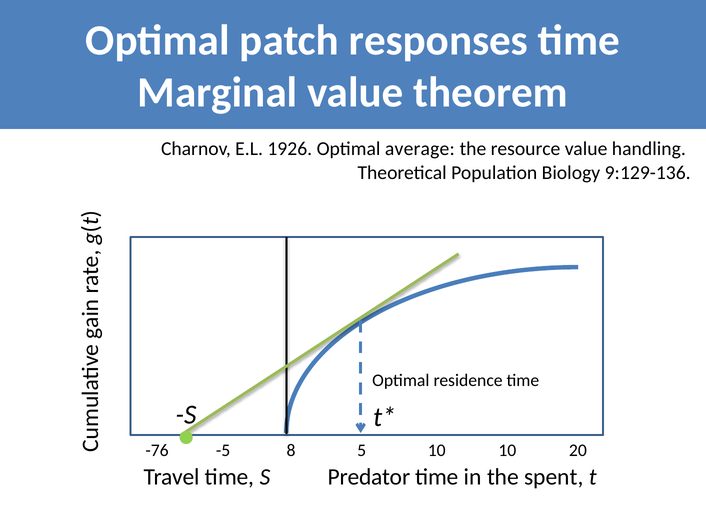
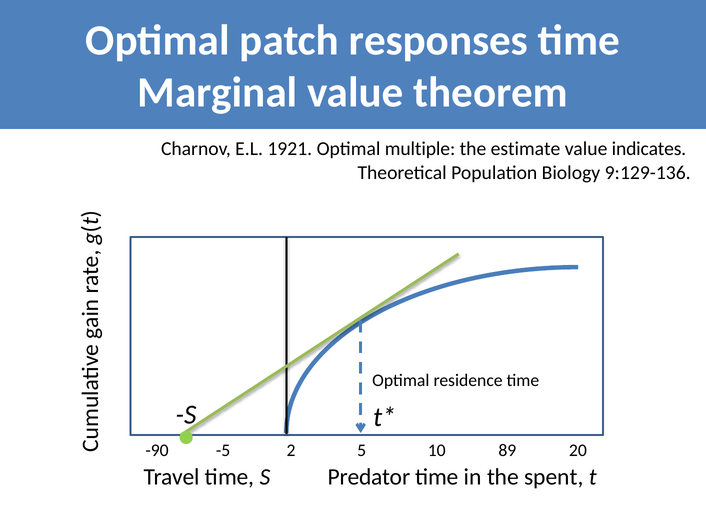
1926: 1926 -> 1921
average: average -> multiple
resource: resource -> estimate
handling: handling -> indicates
-76: -76 -> -90
8: 8 -> 2
10 10: 10 -> 89
